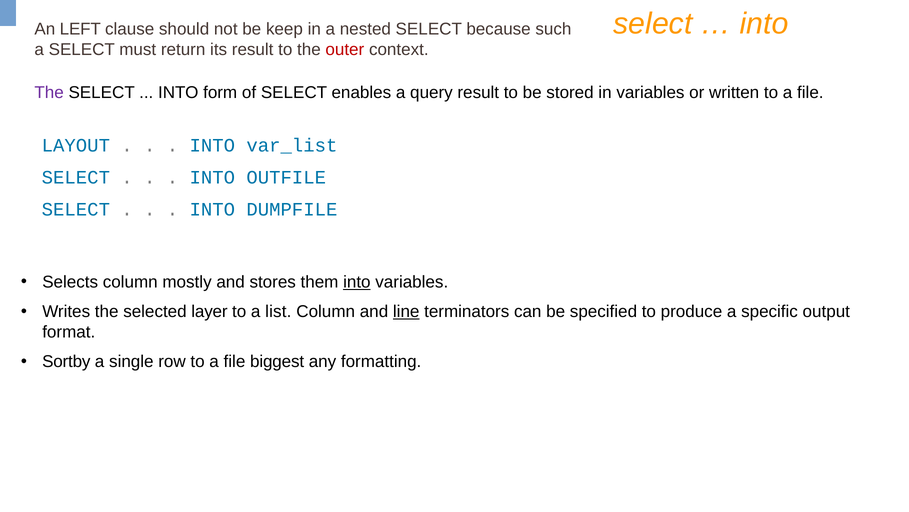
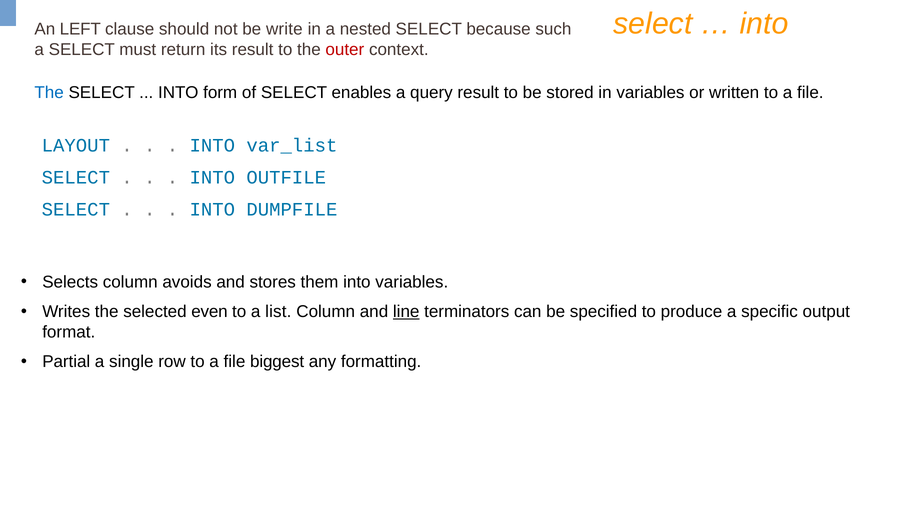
keep: keep -> write
The at (49, 93) colour: purple -> blue
mostly: mostly -> avoids
into at (357, 282) underline: present -> none
layer: layer -> even
Sortby: Sortby -> Partial
